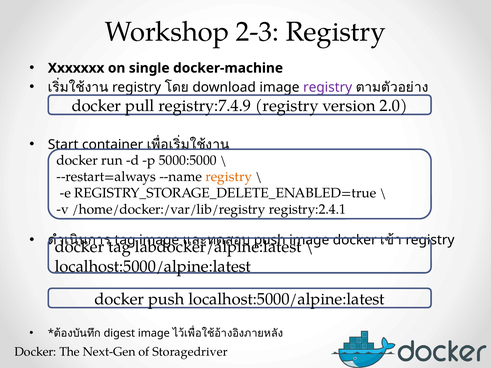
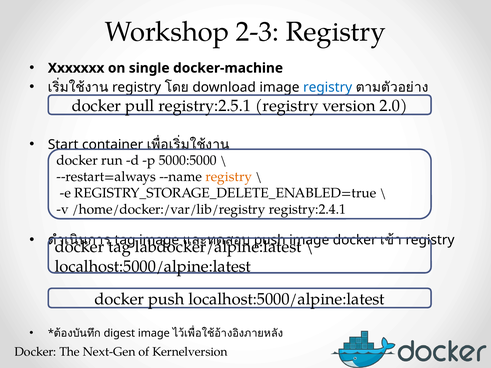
registry at (328, 87) colour: purple -> blue
registry:7.4.9: registry:7.4.9 -> registry:2.5.1
Storagedriver: Storagedriver -> Kernelversion
